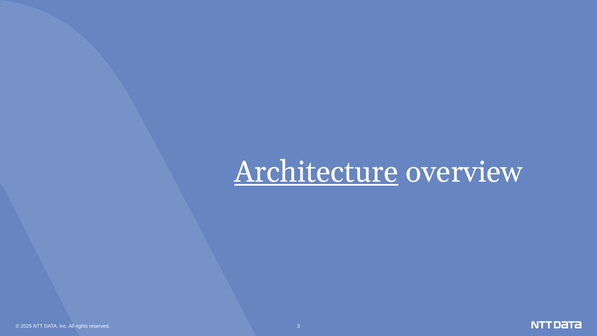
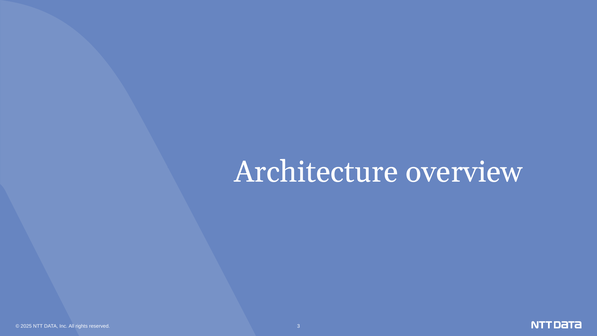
Architecture underline: present -> none
